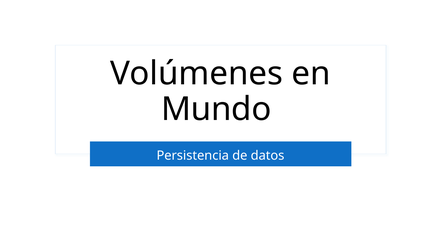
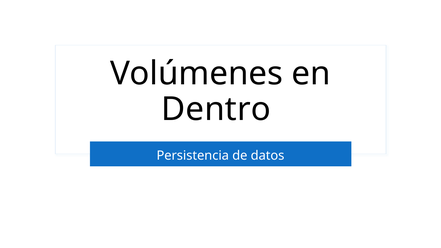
Mundo: Mundo -> Dentro
